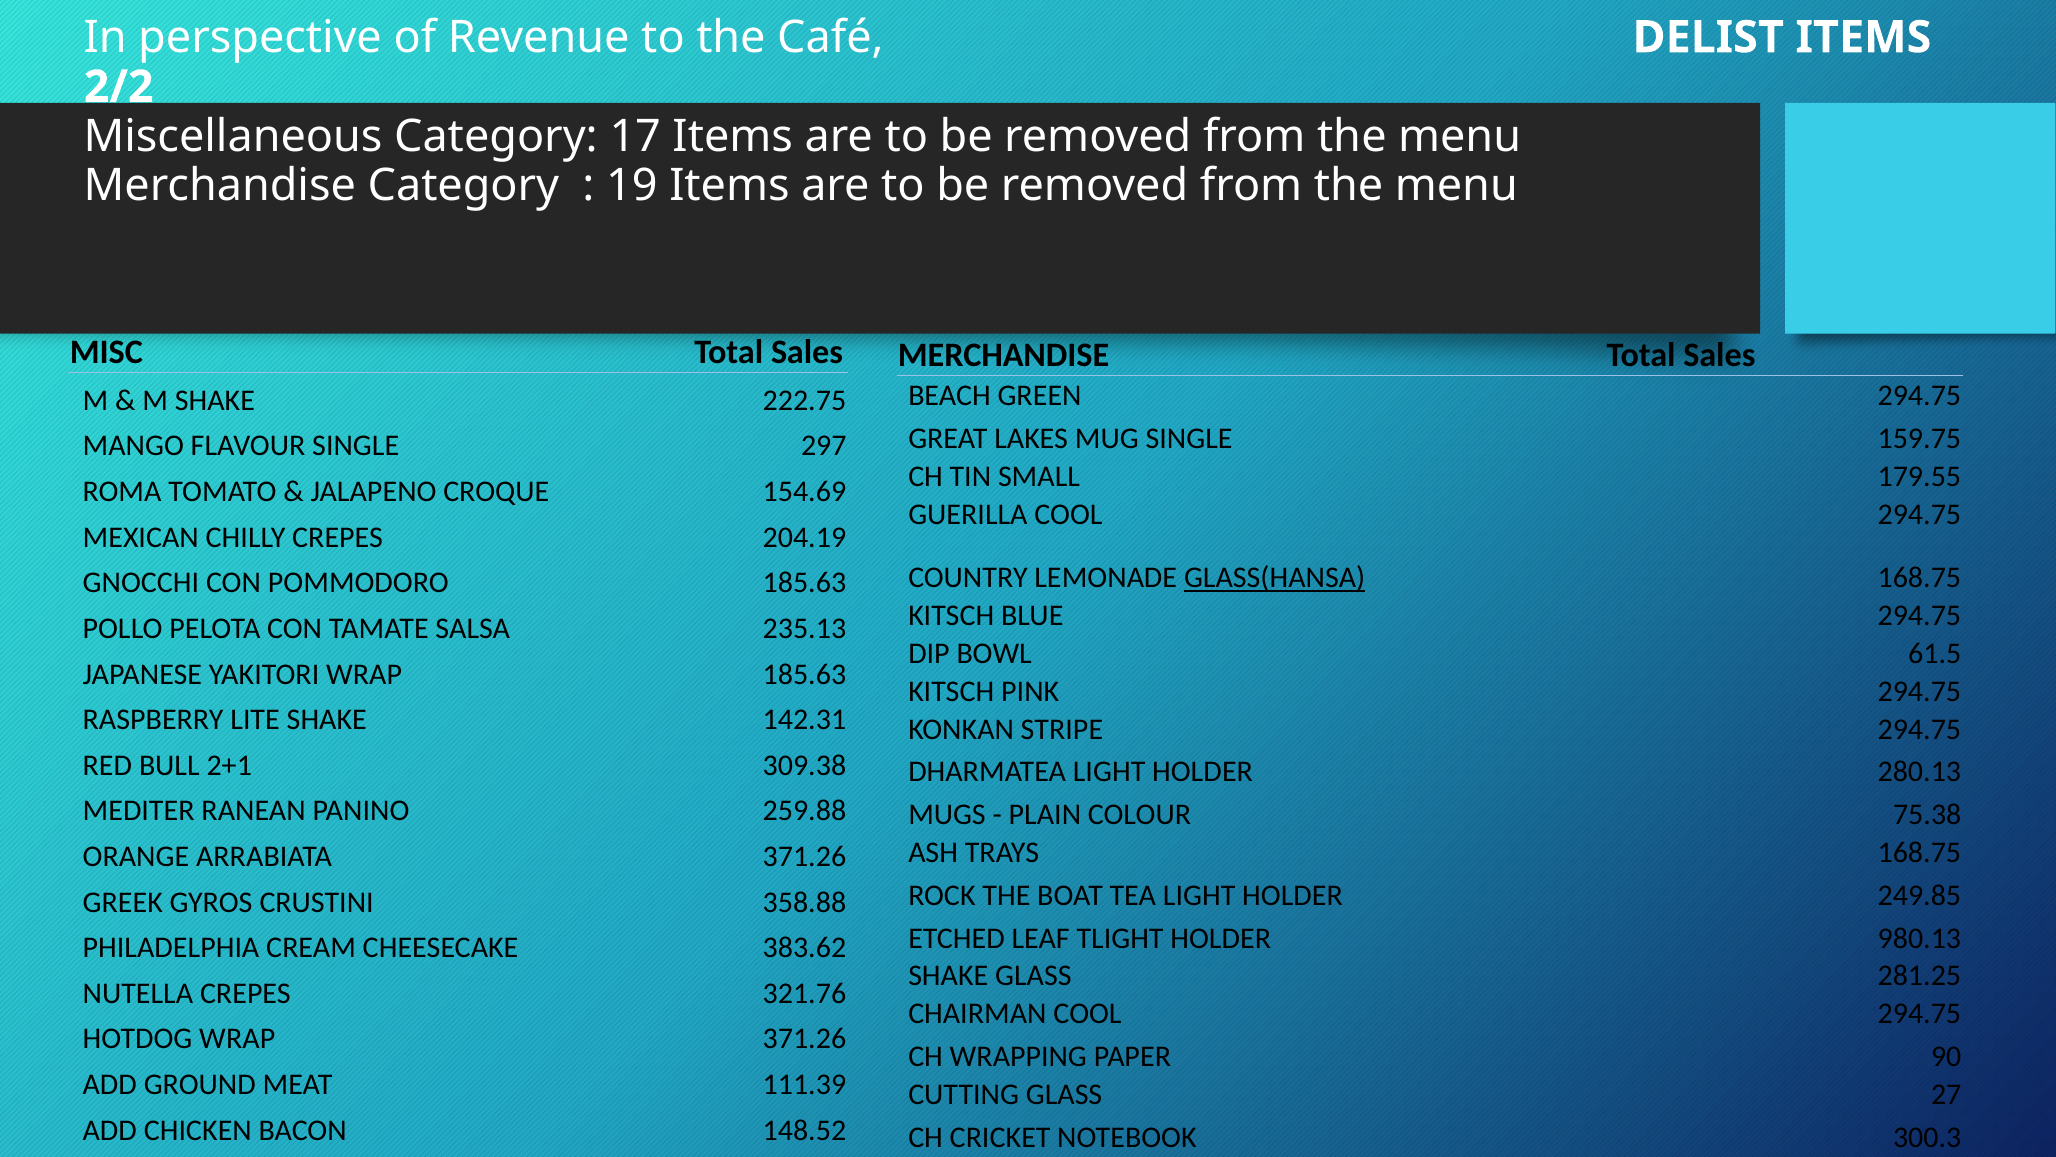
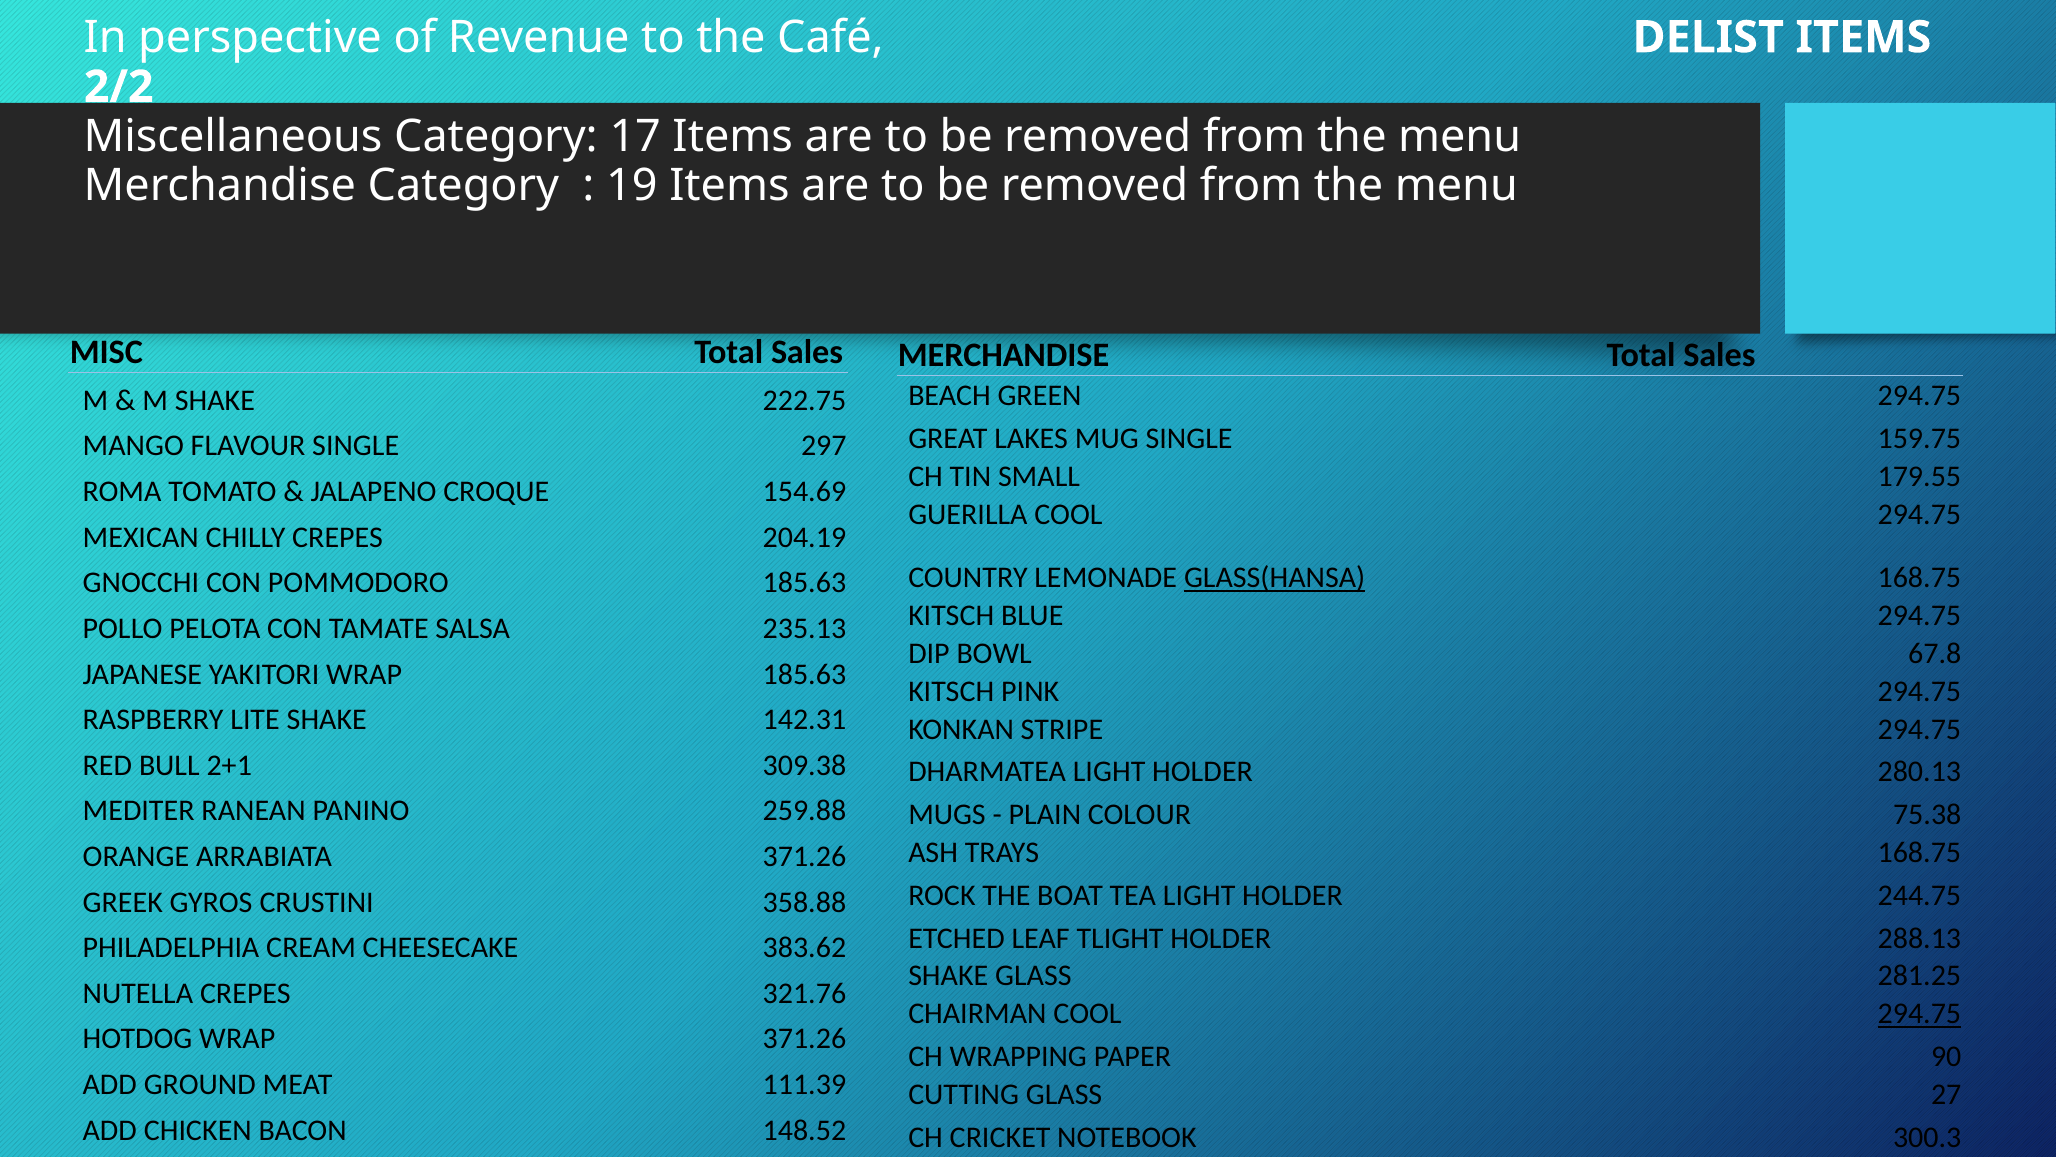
61.5: 61.5 -> 67.8
249.85: 249.85 -> 244.75
980.13: 980.13 -> 288.13
294.75 at (1919, 1013) underline: none -> present
